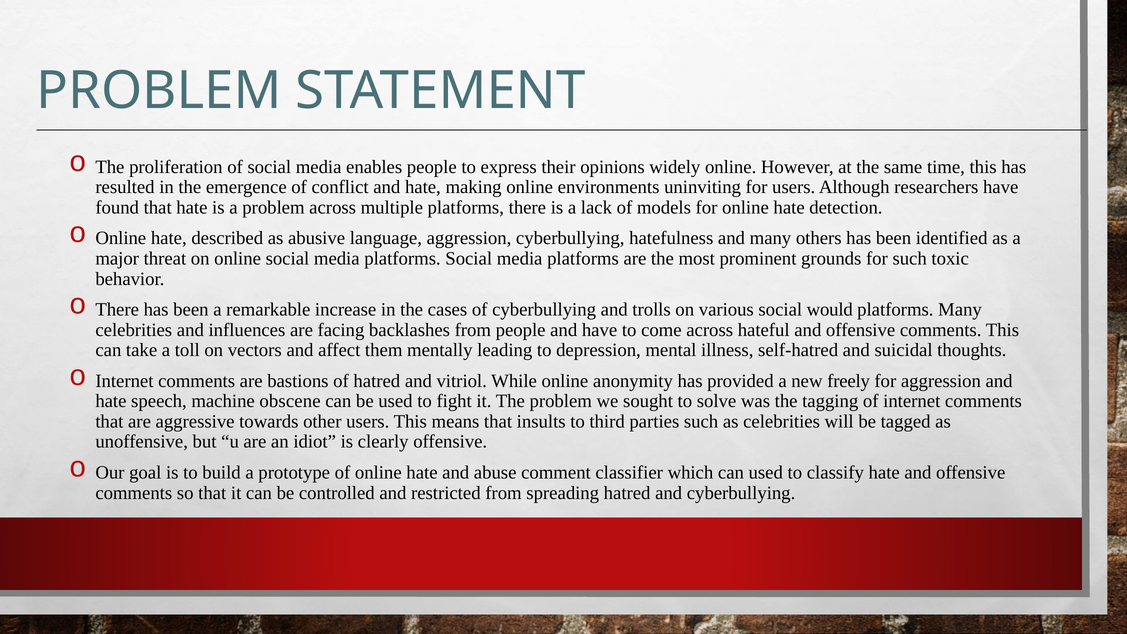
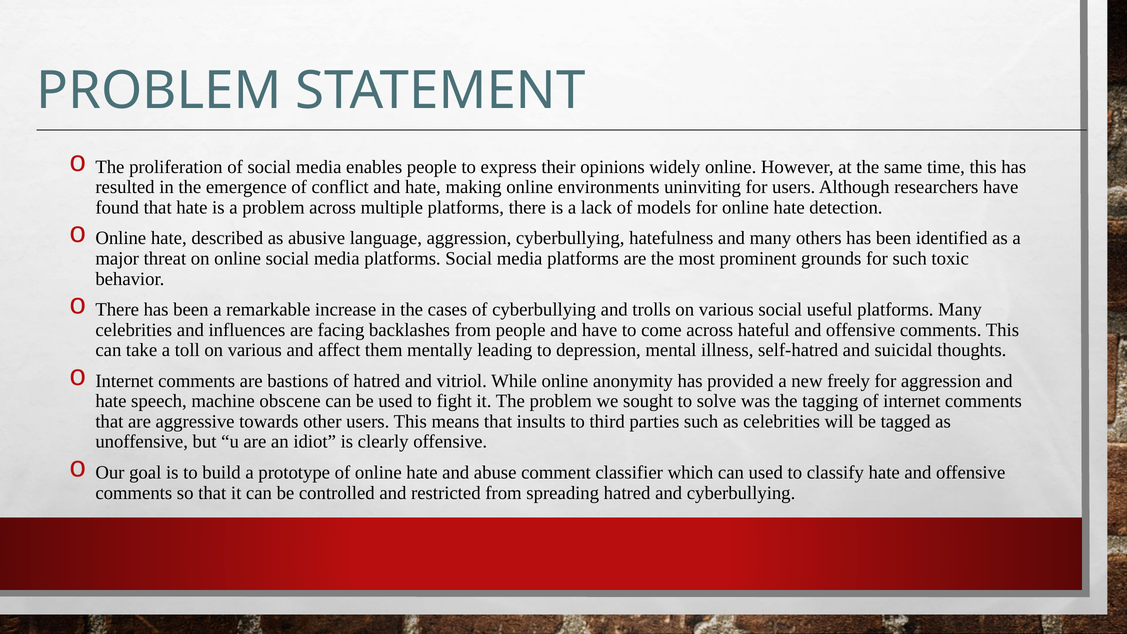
would: would -> useful
toll on vectors: vectors -> various
